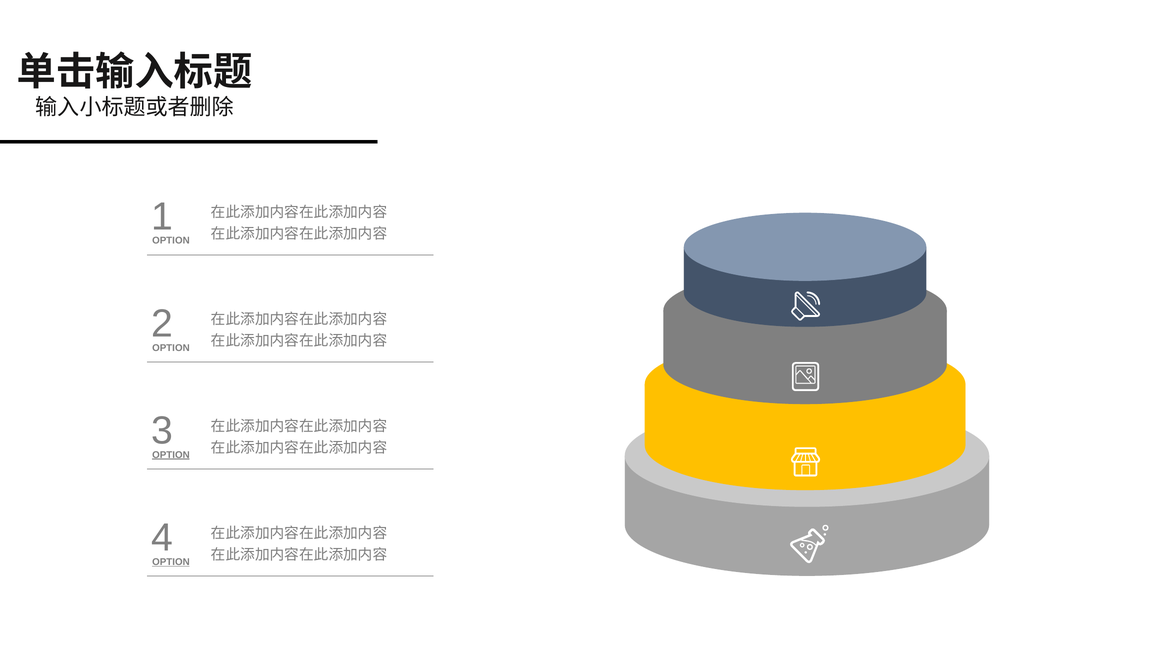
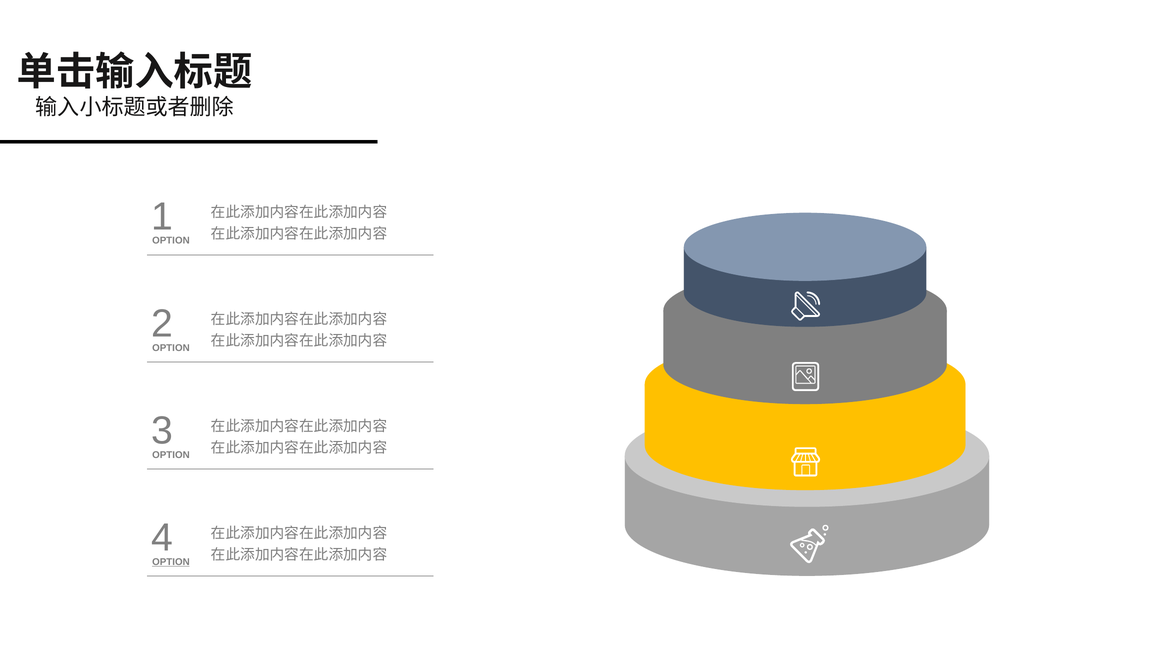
OPTION at (171, 454) underline: present -> none
